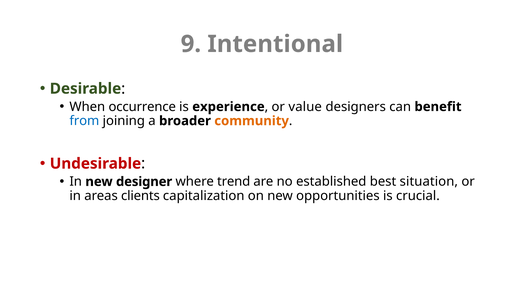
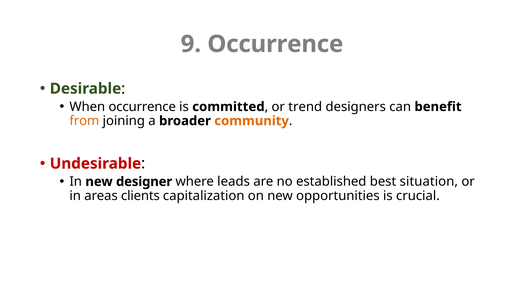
9 Intentional: Intentional -> Occurrence
experience: experience -> committed
value: value -> trend
from colour: blue -> orange
trend: trend -> leads
